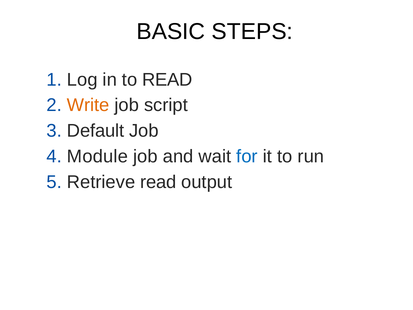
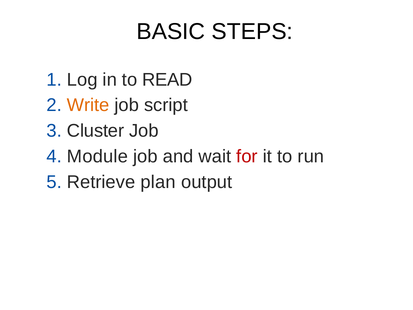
Default: Default -> Cluster
for colour: blue -> red
Retrieve read: read -> plan
